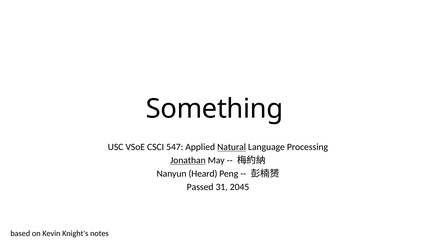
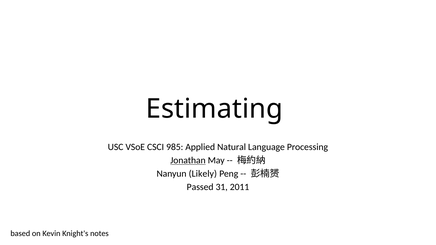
Something: Something -> Estimating
547: 547 -> 985
Natural underline: present -> none
Heard: Heard -> Likely
2045: 2045 -> 2011
